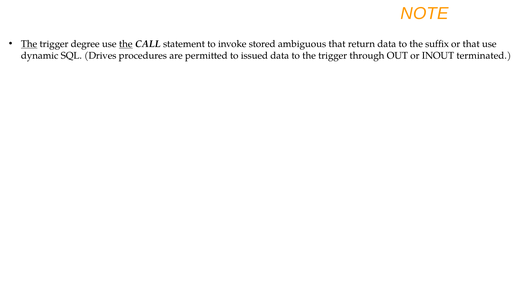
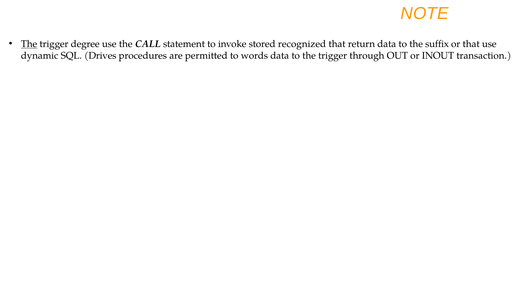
the at (126, 44) underline: present -> none
ambiguous: ambiguous -> recognized
issued: issued -> words
terminated: terminated -> transaction
